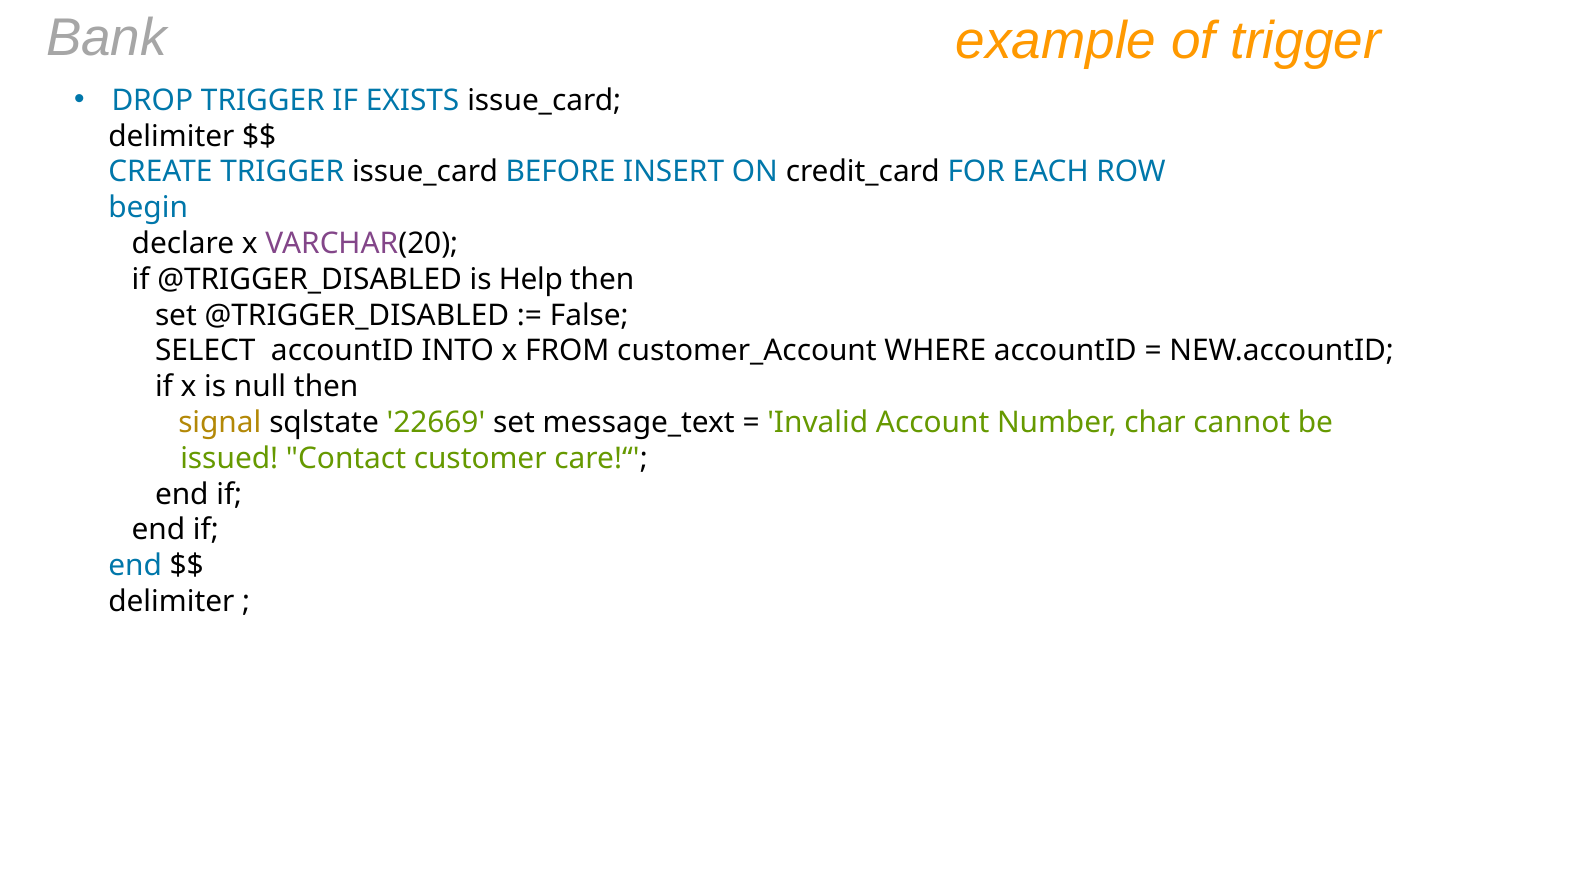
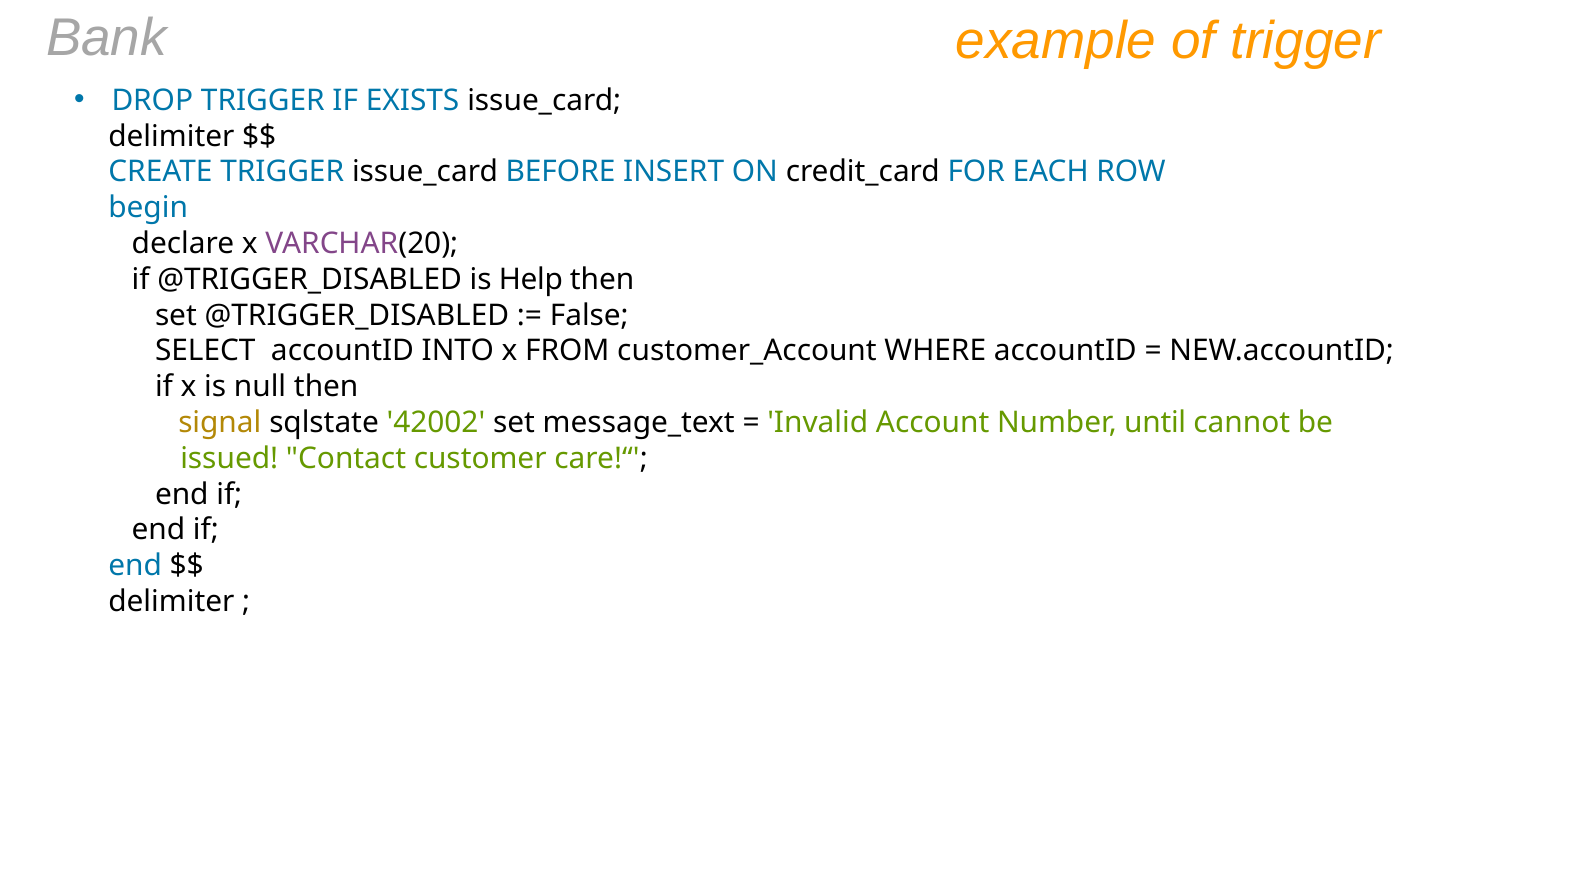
22669: 22669 -> 42002
char: char -> until
